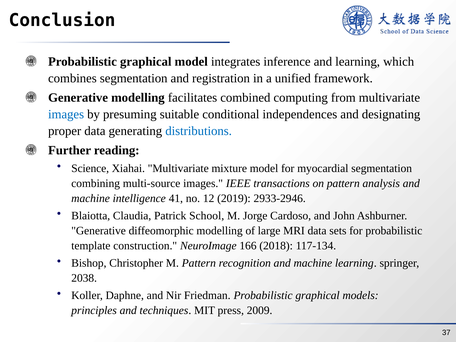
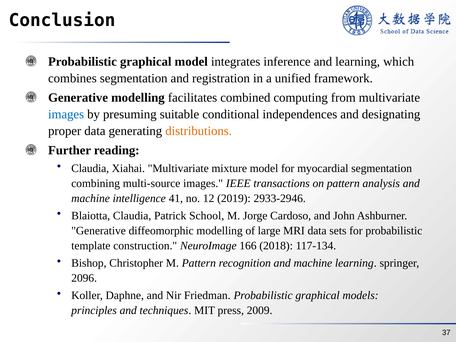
distributions colour: blue -> orange
Science at (90, 168): Science -> Claudia
2038: 2038 -> 2096
